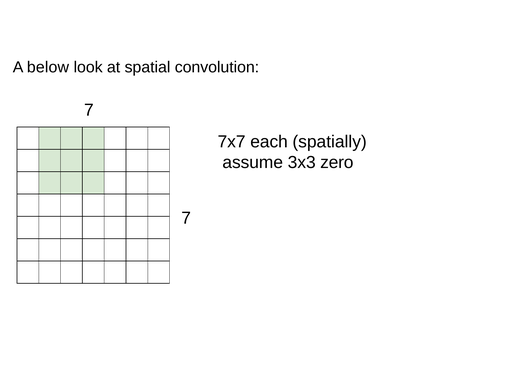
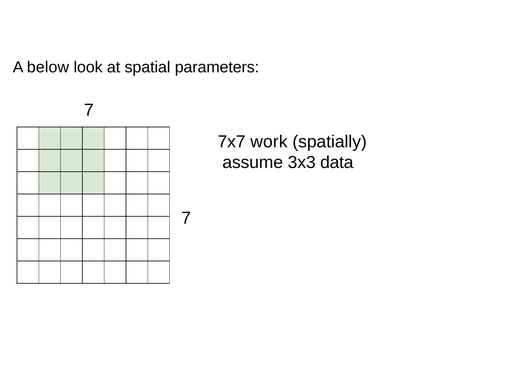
convolution: convolution -> parameters
each: each -> work
zero: zero -> data
